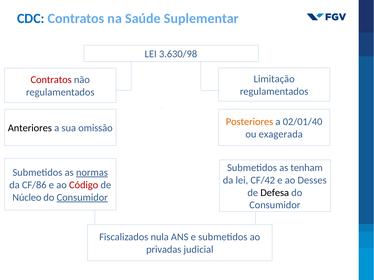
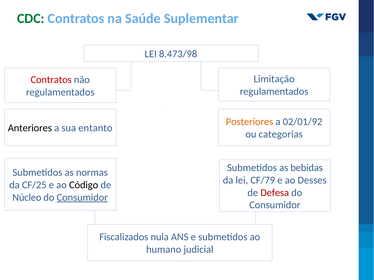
CDC colour: blue -> green
3.630/98: 3.630/98 -> 8.473/98
02/01/40: 02/01/40 -> 02/01/92
omissão: omissão -> entanto
exagerada: exagerada -> categorias
tenham: tenham -> bebidas
normas underline: present -> none
CF/42: CF/42 -> CF/79
CF/86: CF/86 -> CF/25
Código colour: red -> black
Defesa colour: black -> red
privadas: privadas -> humano
